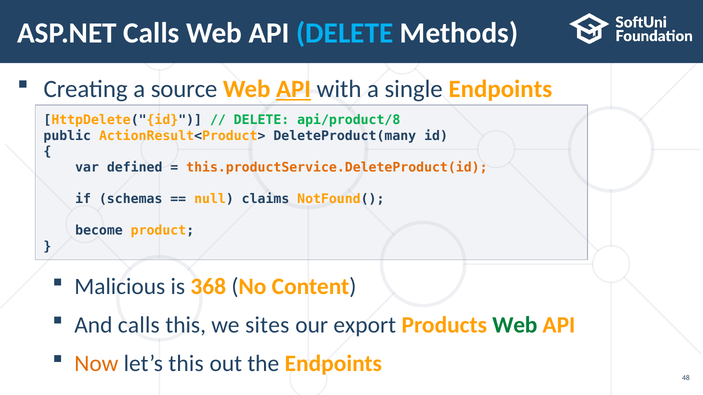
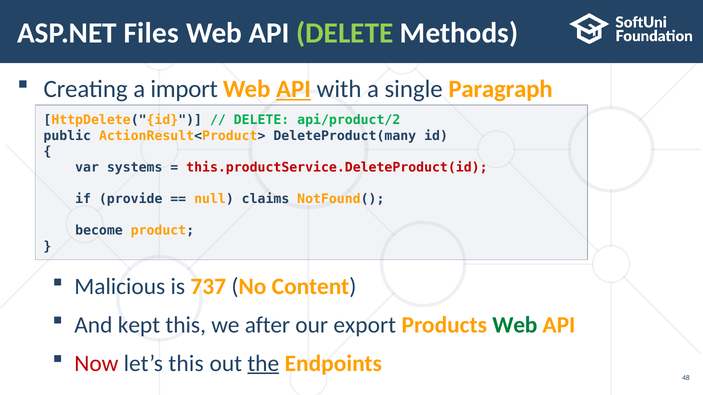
ASP.NET Calls: Calls -> Files
DELETE at (345, 33) colour: light blue -> light green
source: source -> import
single Endpoints: Endpoints -> Paragraph
api/product/8: api/product/8 -> api/product/2
defined: defined -> systems
this.productService.DeleteProduct(id colour: orange -> red
schemas: schemas -> provide
368: 368 -> 737
And calls: calls -> kept
sites: sites -> after
Now colour: orange -> red
the underline: none -> present
